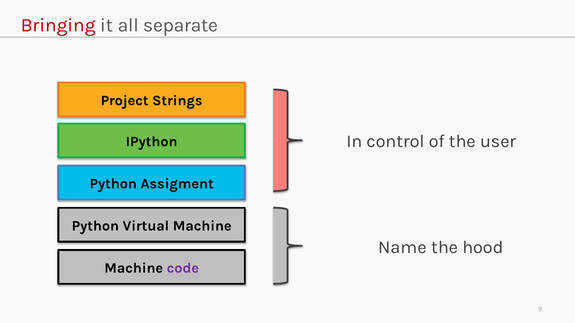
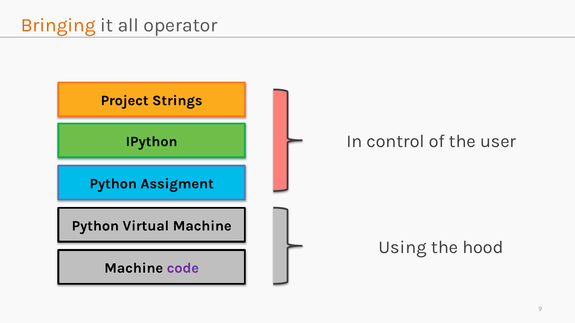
Bringing colour: red -> orange
separate: separate -> operator
Name: Name -> Using
